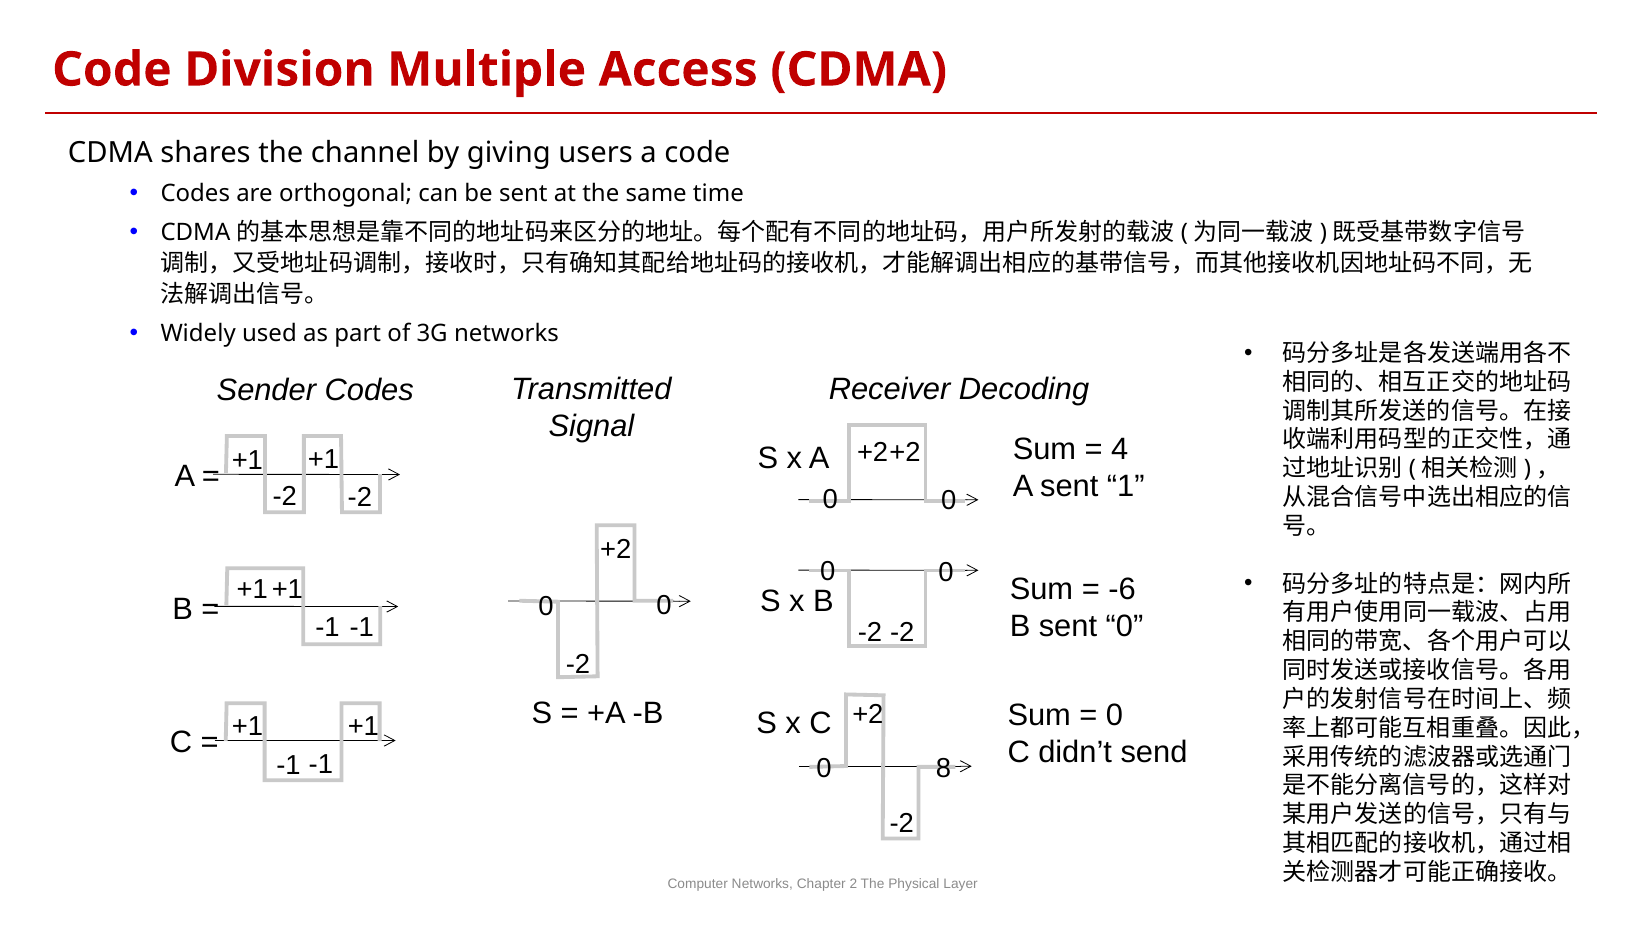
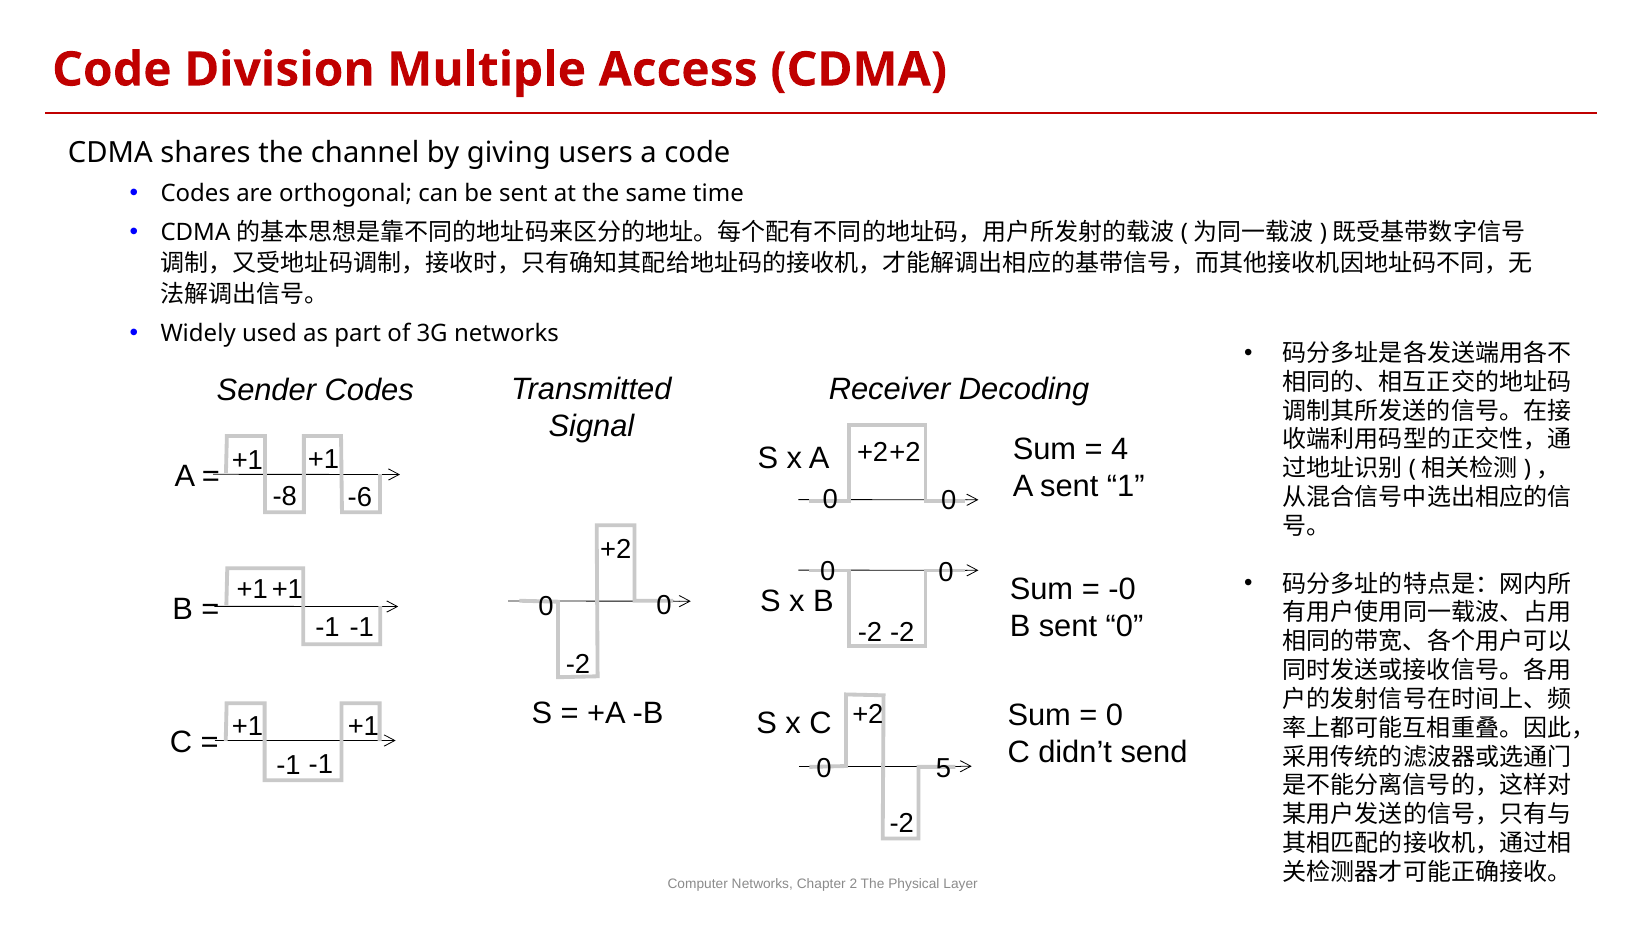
-2 at (285, 497): -2 -> -8
-2 at (360, 498): -2 -> -6
-6: -6 -> -0
8: 8 -> 5
